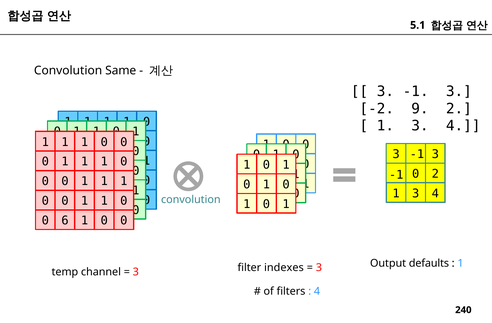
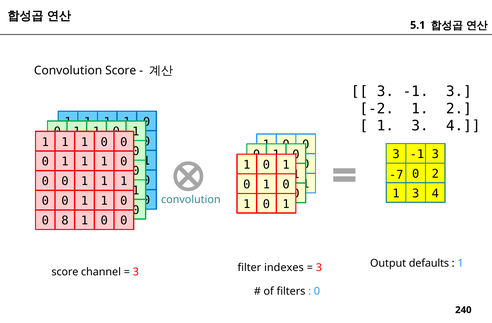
Convolution Same: Same -> Score
-2 9: 9 -> 1
-1 at (396, 175): -1 -> -7
6: 6 -> 8
temp at (65, 272): temp -> score
4 at (317, 292): 4 -> 0
